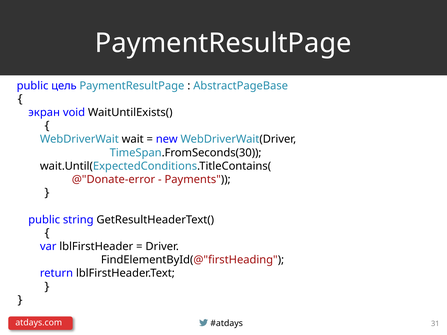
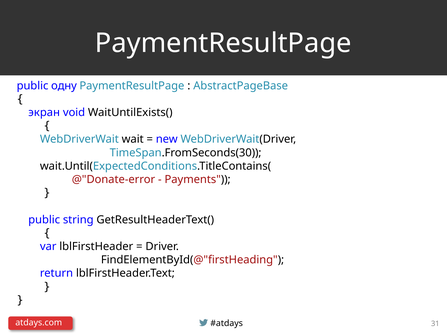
цель: цель -> одну
